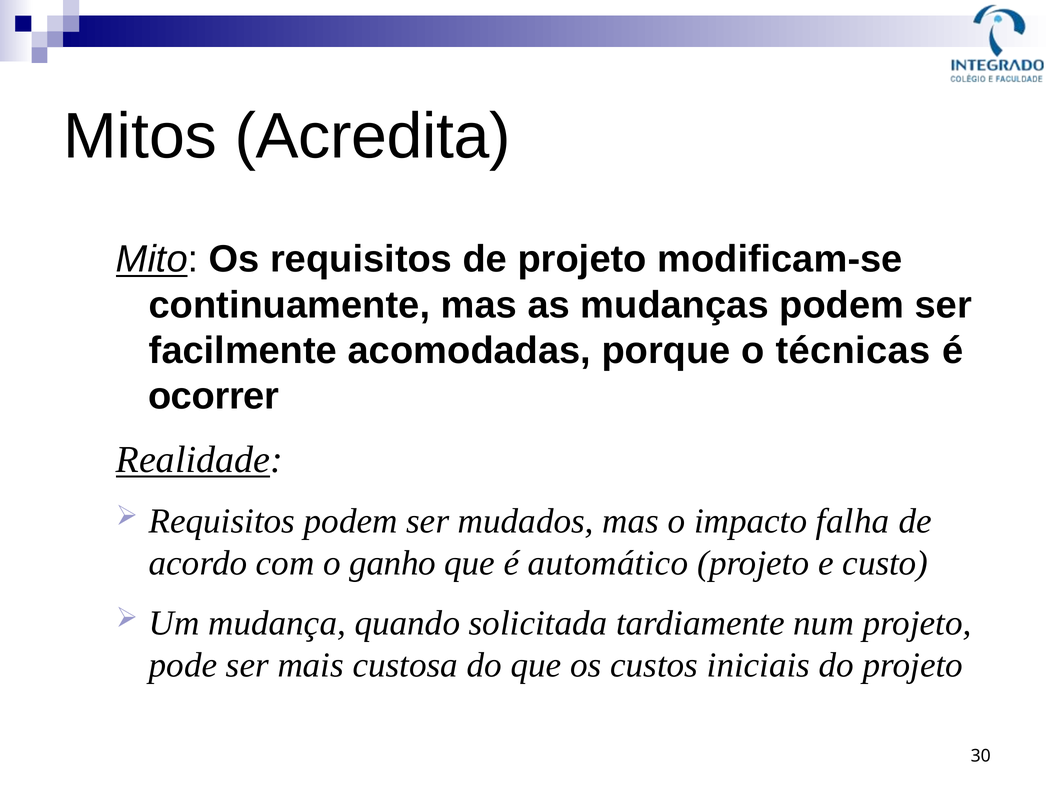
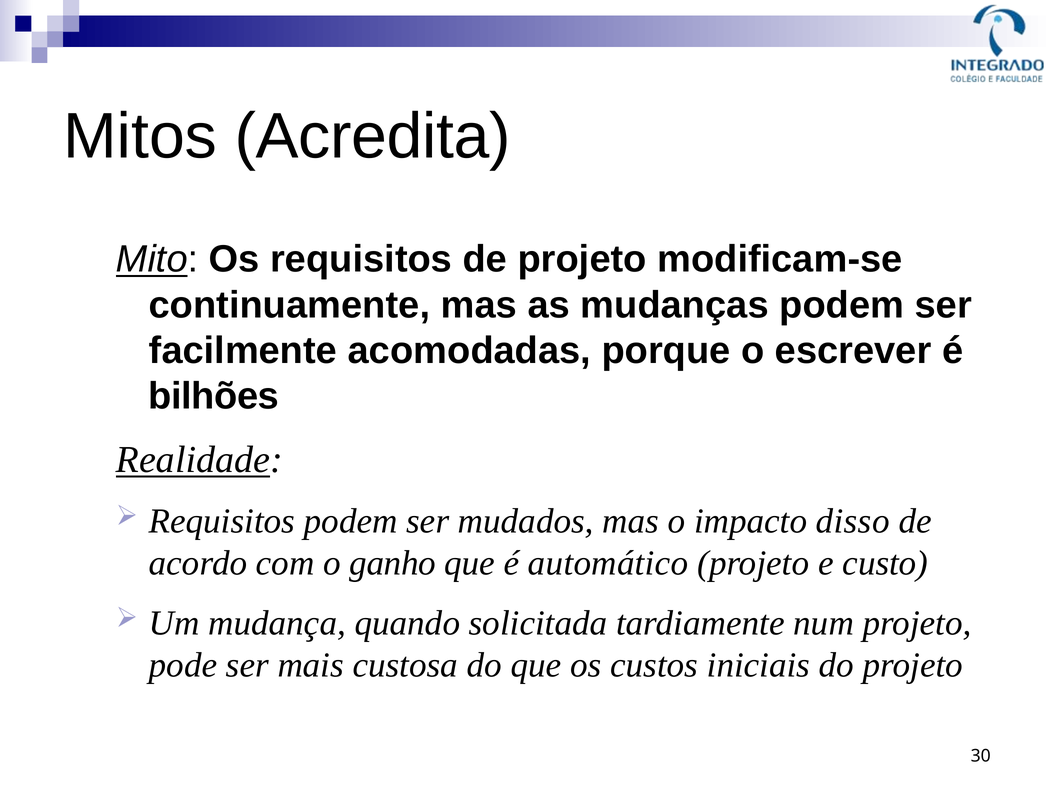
técnicas: técnicas -> escrever
ocorrer: ocorrer -> bilhões
falha: falha -> disso
